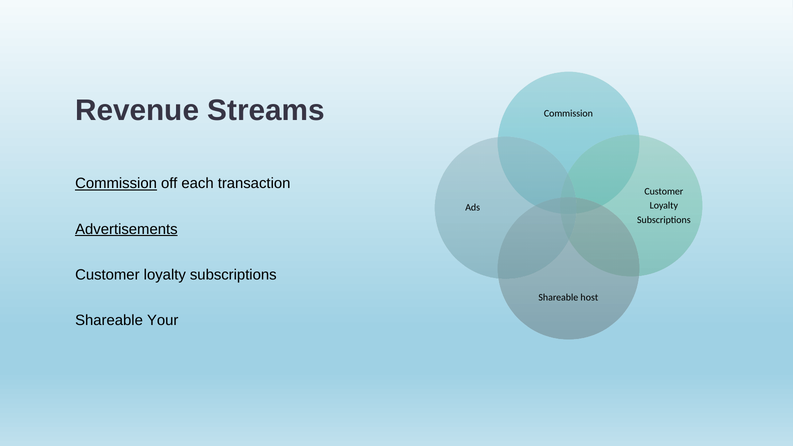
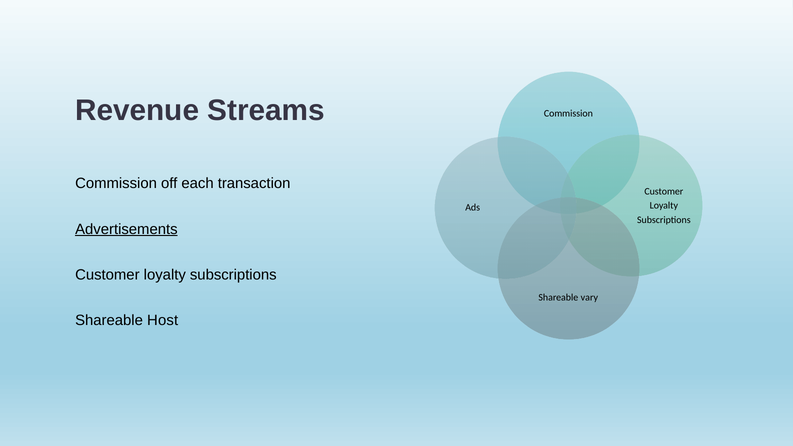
Commission at (116, 184) underline: present -> none
host: host -> vary
Your: Your -> Host
